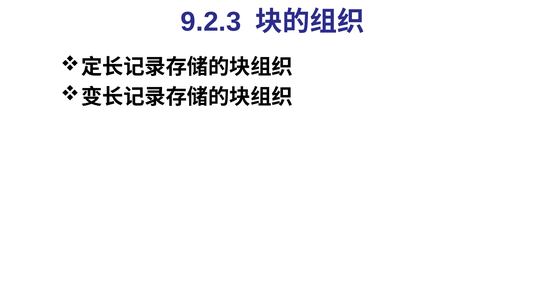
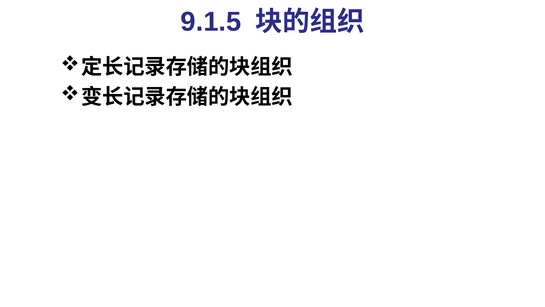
9.2.3: 9.2.3 -> 9.1.5
